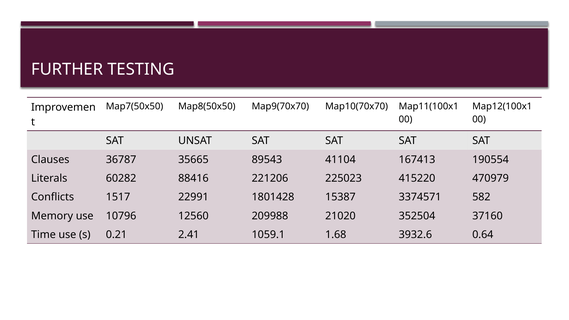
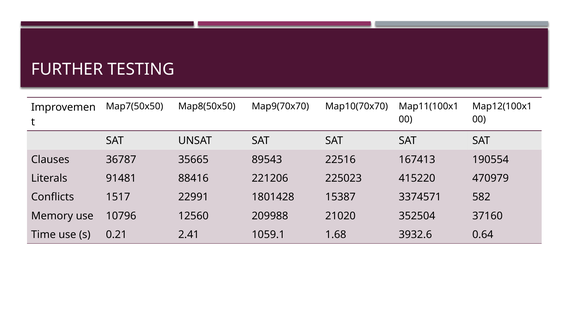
41104: 41104 -> 22516
60282: 60282 -> 91481
